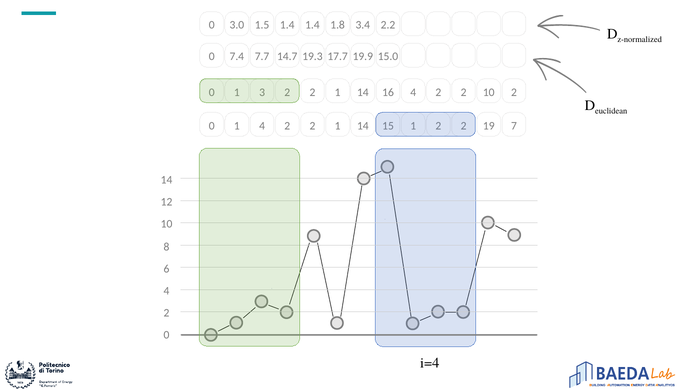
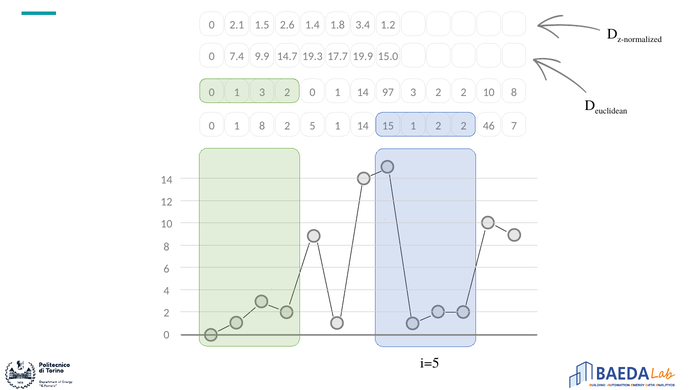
3.0: 3.0 -> 2.1
1.5 1.4: 1.4 -> 2.6
2.2: 2.2 -> 1.2
7.7: 7.7 -> 9.9
2 at (312, 92): 2 -> 0
16: 16 -> 97
14 4: 4 -> 3
2 2 10 2: 2 -> 8
1 4: 4 -> 8
2 at (312, 126): 2 -> 5
19: 19 -> 46
i=4: i=4 -> i=5
